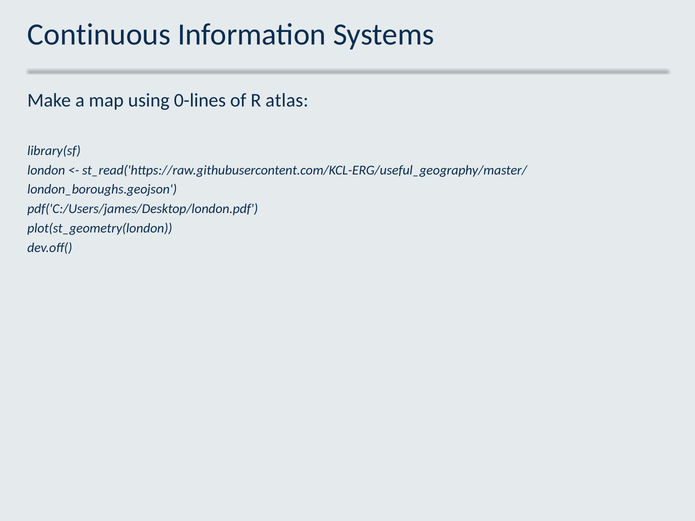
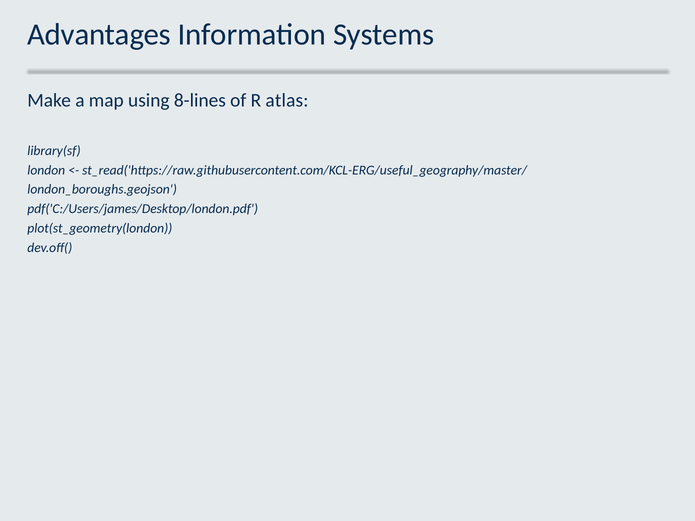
Continuous: Continuous -> Advantages
0-lines: 0-lines -> 8-lines
